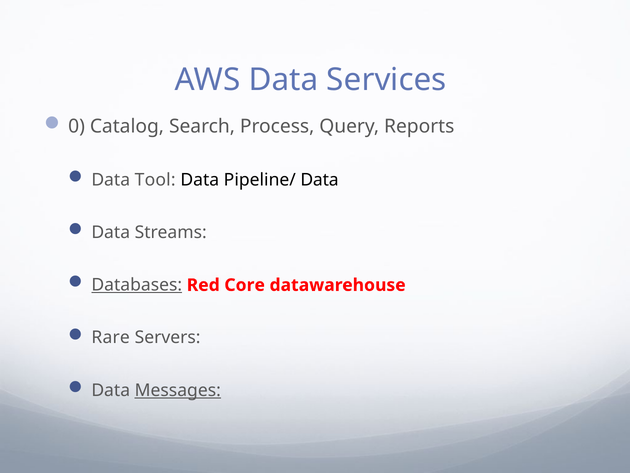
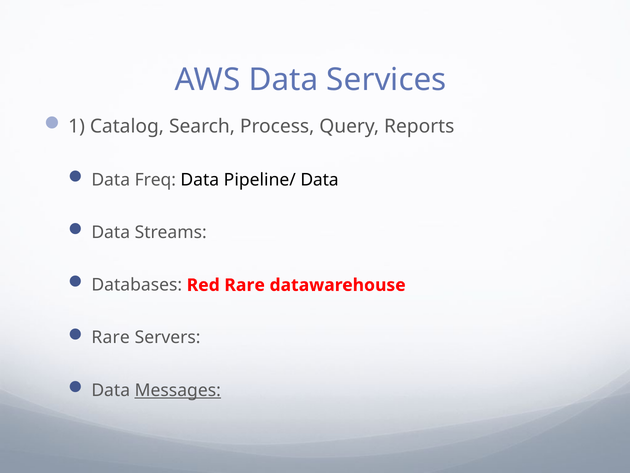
0: 0 -> 1
Tool: Tool -> Freq
Databases underline: present -> none
Red Core: Core -> Rare
